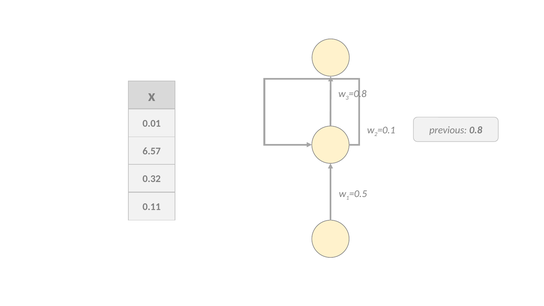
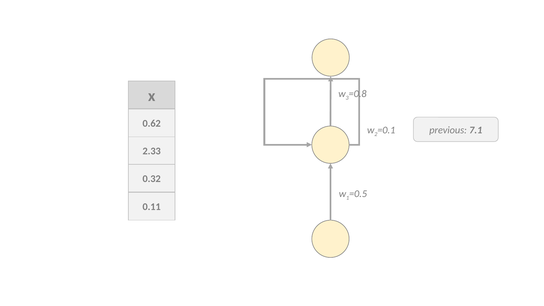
0.01: 0.01 -> 0.62
0.8: 0.8 -> 7.1
6.57: 6.57 -> 2.33
